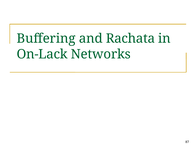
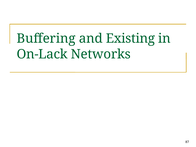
Rachata: Rachata -> Existing
